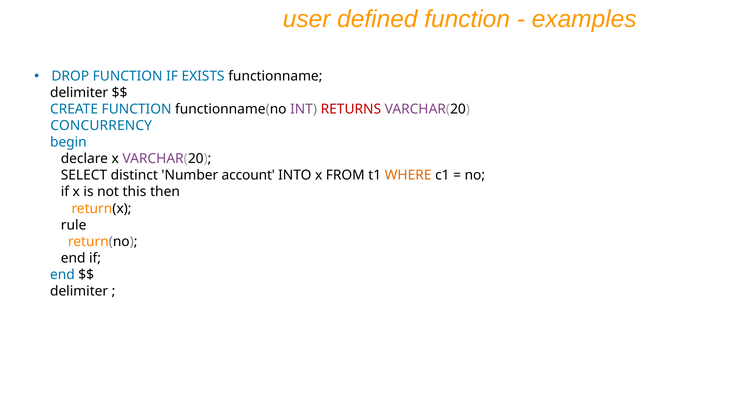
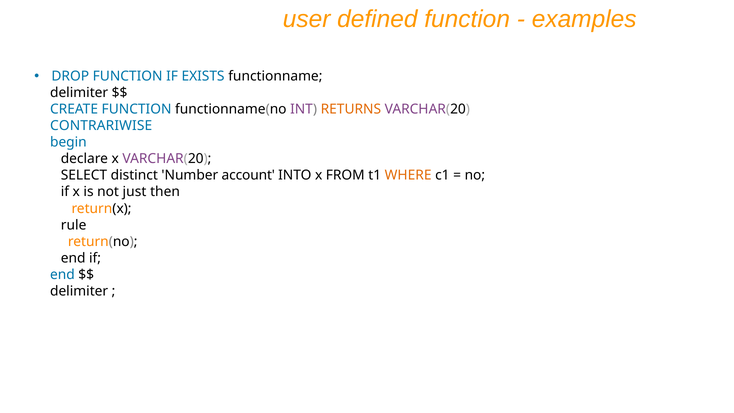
RETURNS colour: red -> orange
CONCURRENCY: CONCURRENCY -> CONTRARIWISE
this: this -> just
